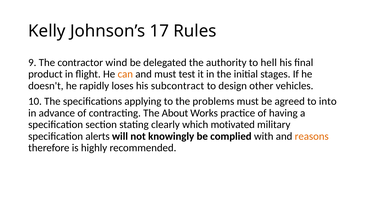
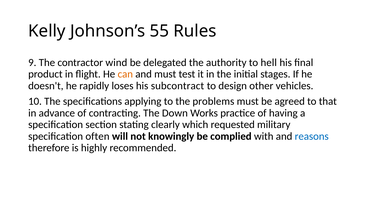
17: 17 -> 55
into: into -> that
About: About -> Down
motivated: motivated -> requested
alerts: alerts -> often
reasons colour: orange -> blue
